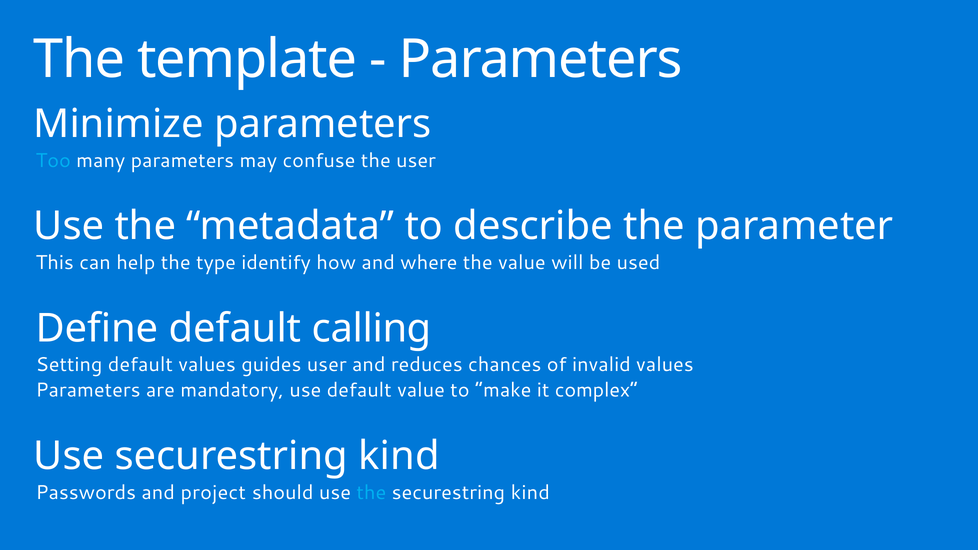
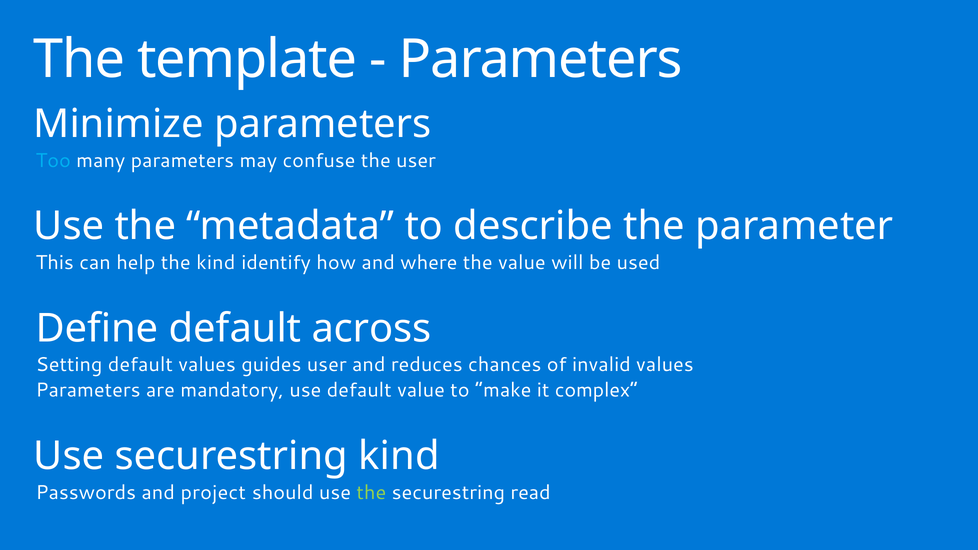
the type: type -> kind
calling: calling -> across
the at (371, 493) colour: light blue -> light green
kind at (530, 493): kind -> read
